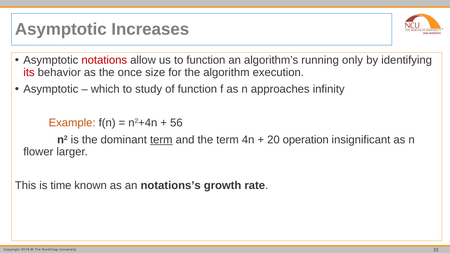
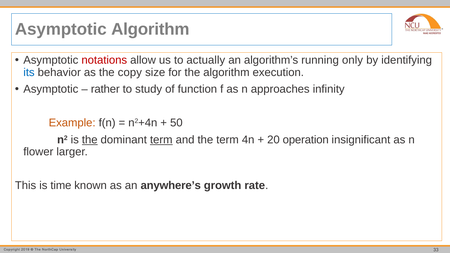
Asymptotic Increases: Increases -> Algorithm
to function: function -> actually
its colour: red -> blue
once: once -> copy
which: which -> rather
56: 56 -> 50
the at (90, 140) underline: none -> present
notations’s: notations’s -> anywhere’s
